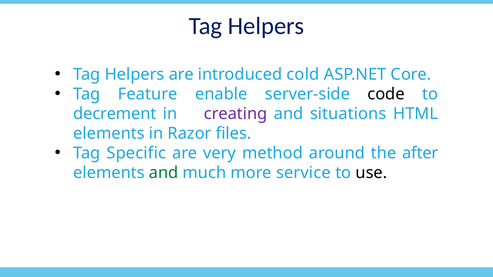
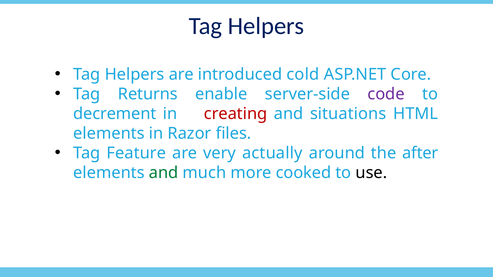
Feature: Feature -> Returns
code colour: black -> purple
creating colour: purple -> red
Specific: Specific -> Feature
method: method -> actually
service: service -> cooked
